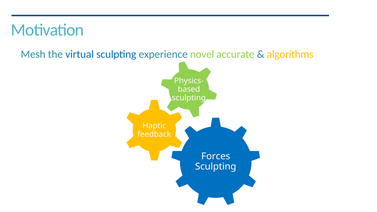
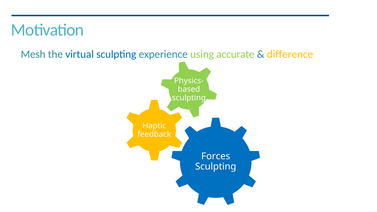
novel: novel -> using
algorithms: algorithms -> difference
